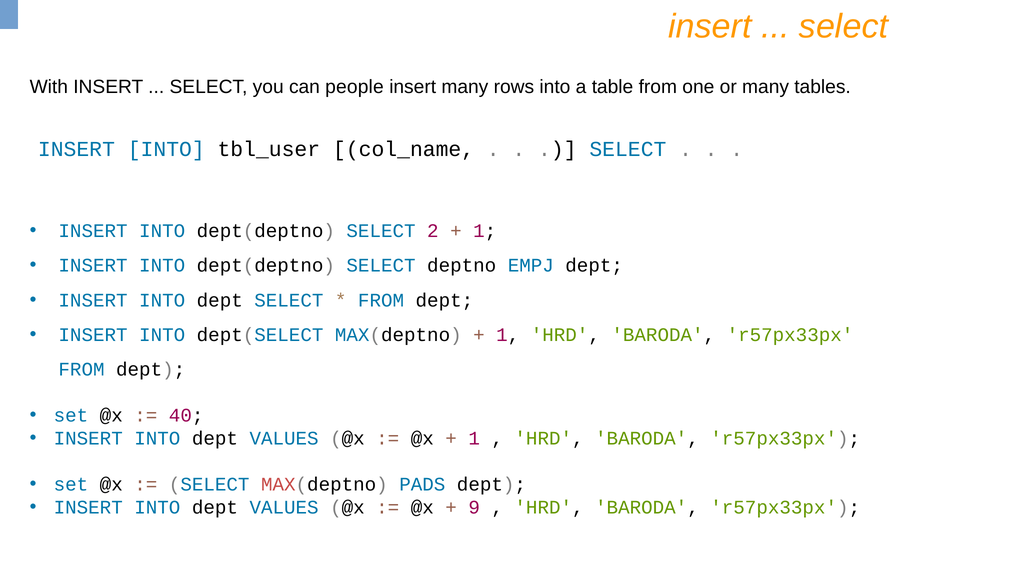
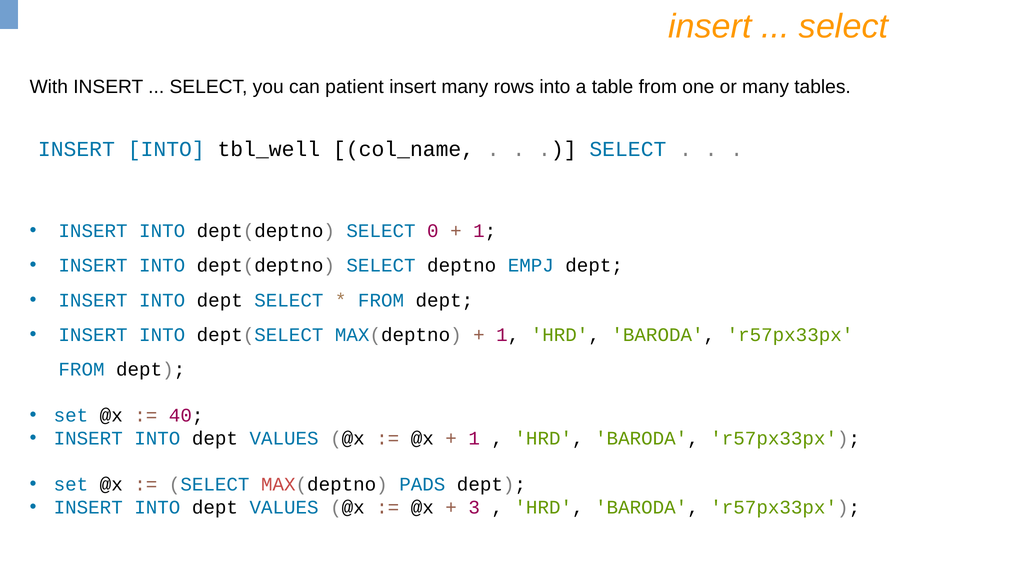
people: people -> patient
tbl_user: tbl_user -> tbl_well
2: 2 -> 0
9: 9 -> 3
